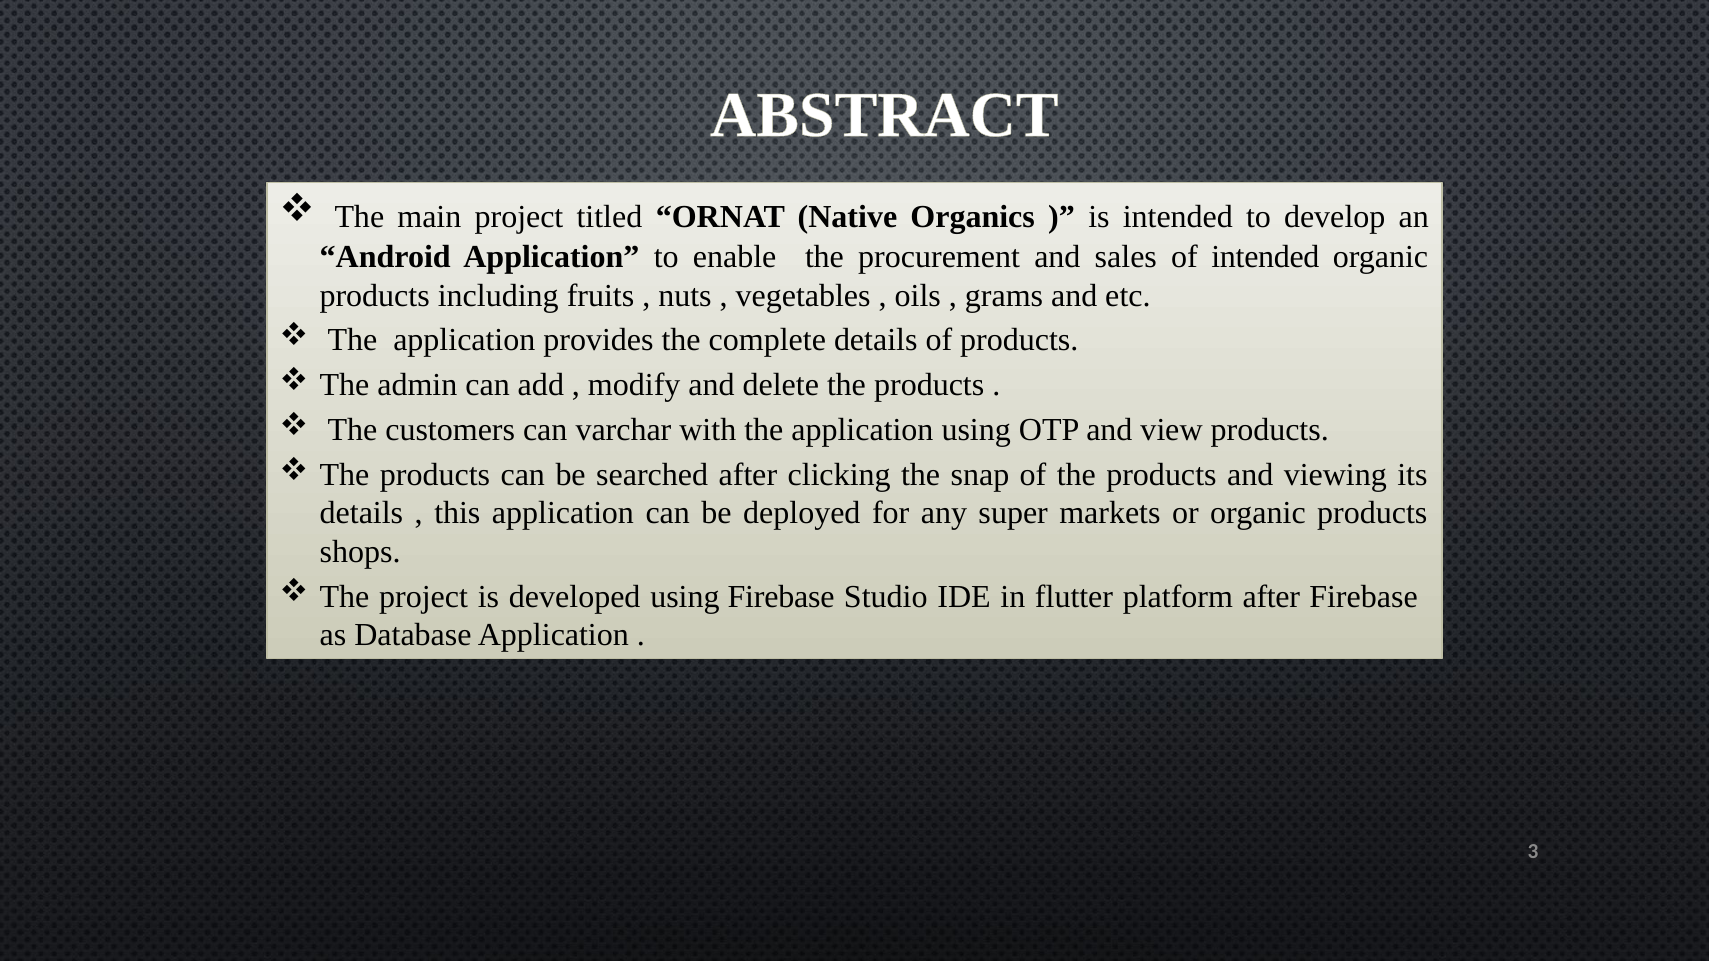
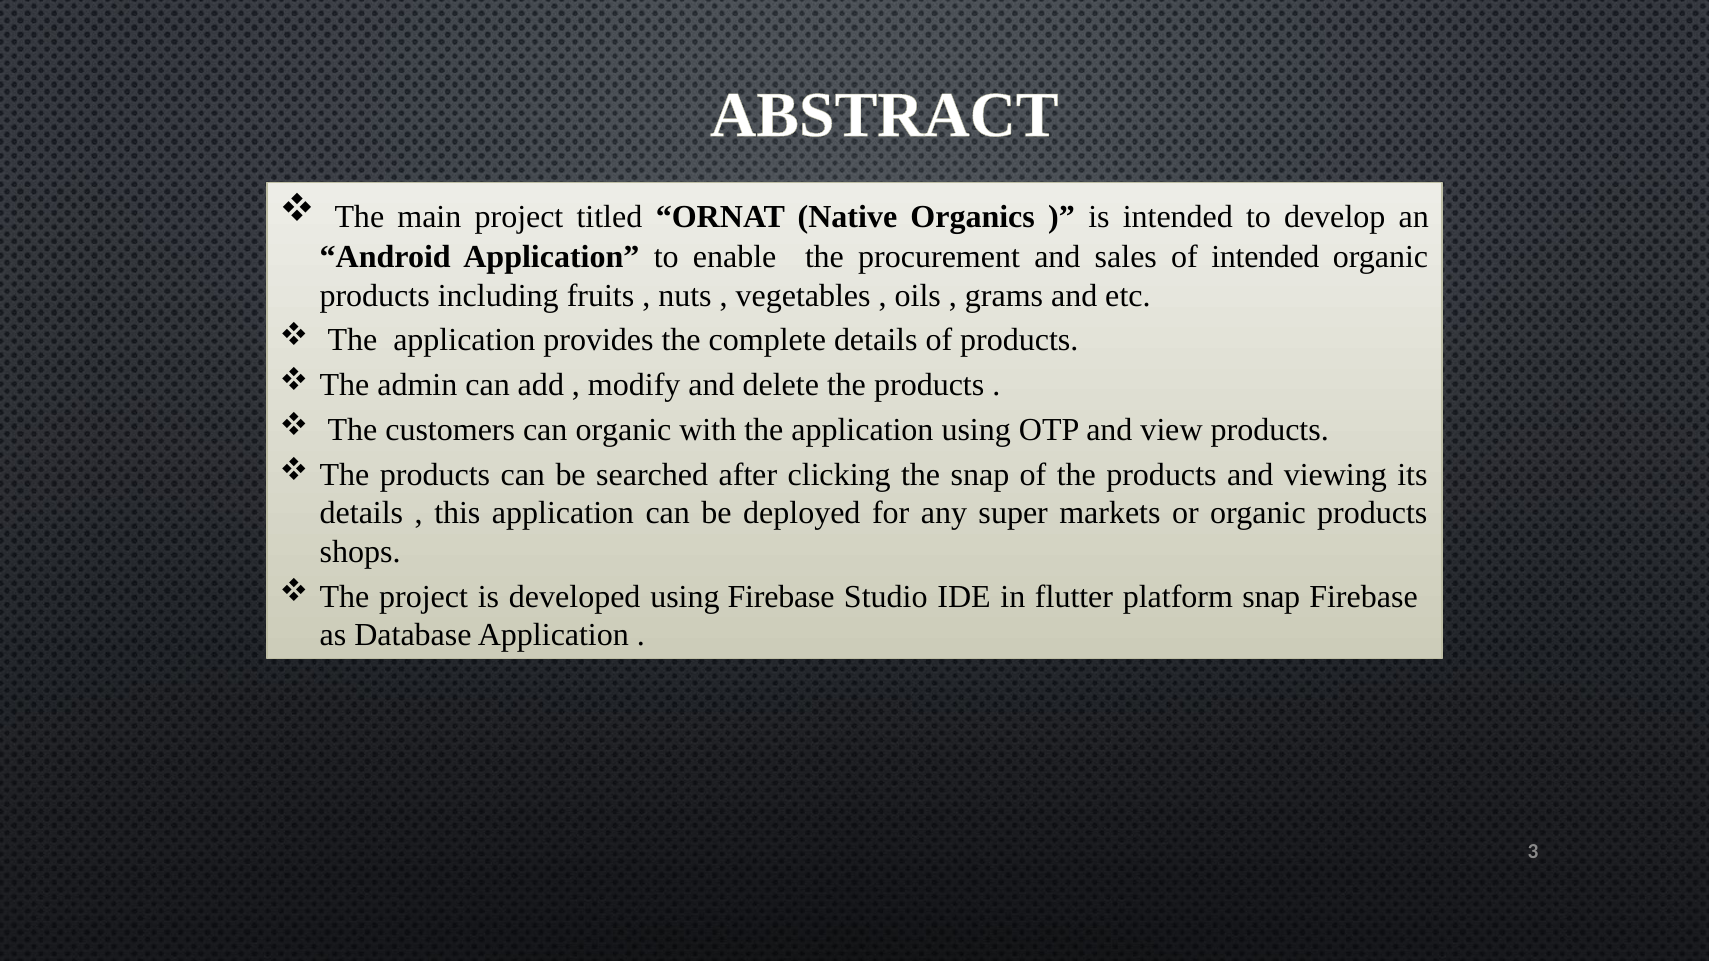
can varchar: varchar -> organic
platform after: after -> snap
